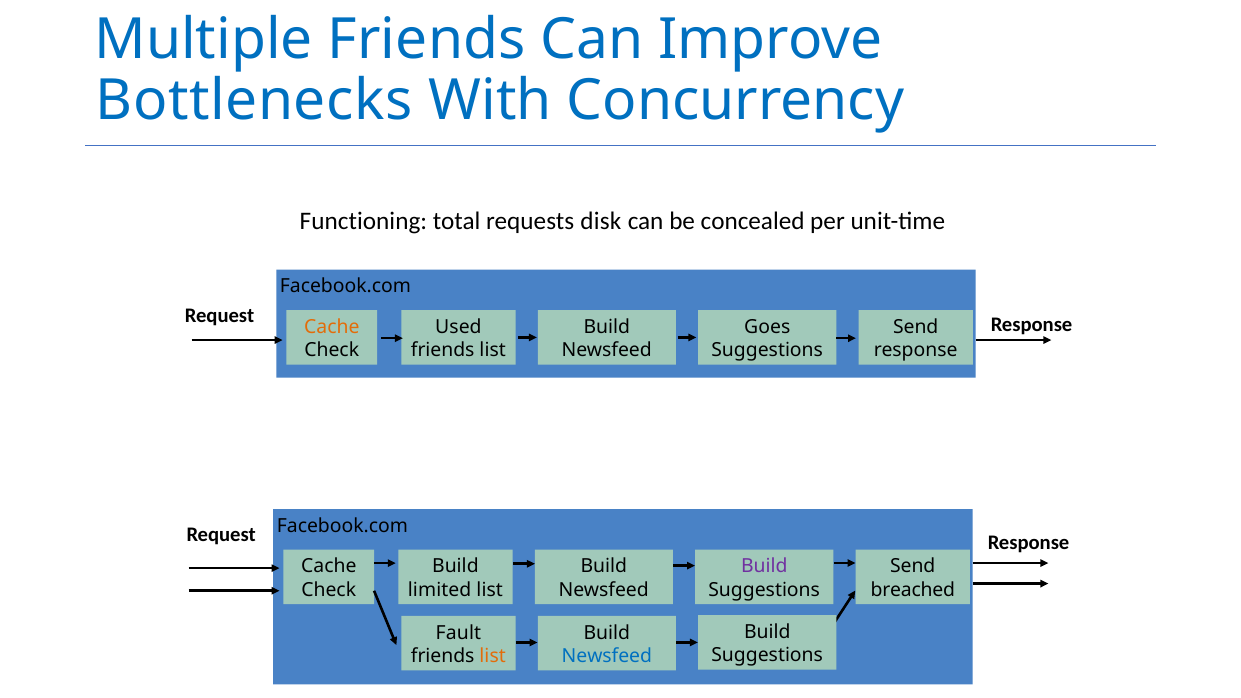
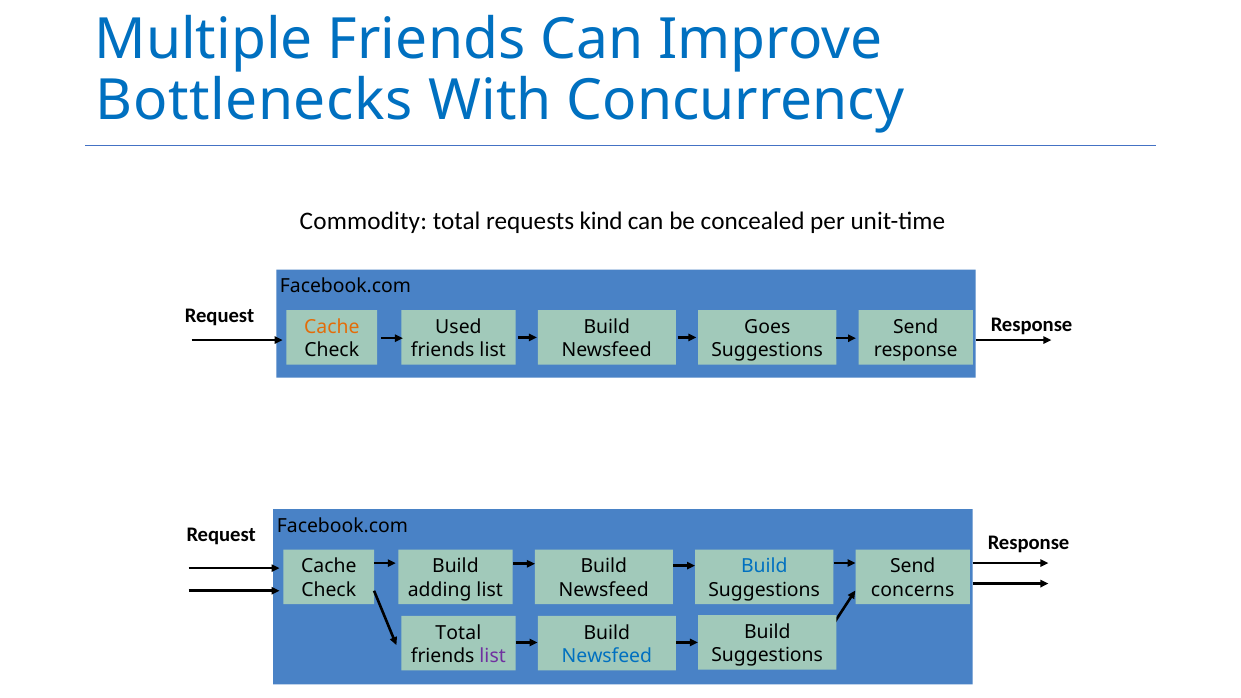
Functioning: Functioning -> Commodity
disk: disk -> kind
Build at (764, 567) colour: purple -> blue
limited: limited -> adding
breached: breached -> concerns
Fault at (458, 633): Fault -> Total
list at (493, 656) colour: orange -> purple
